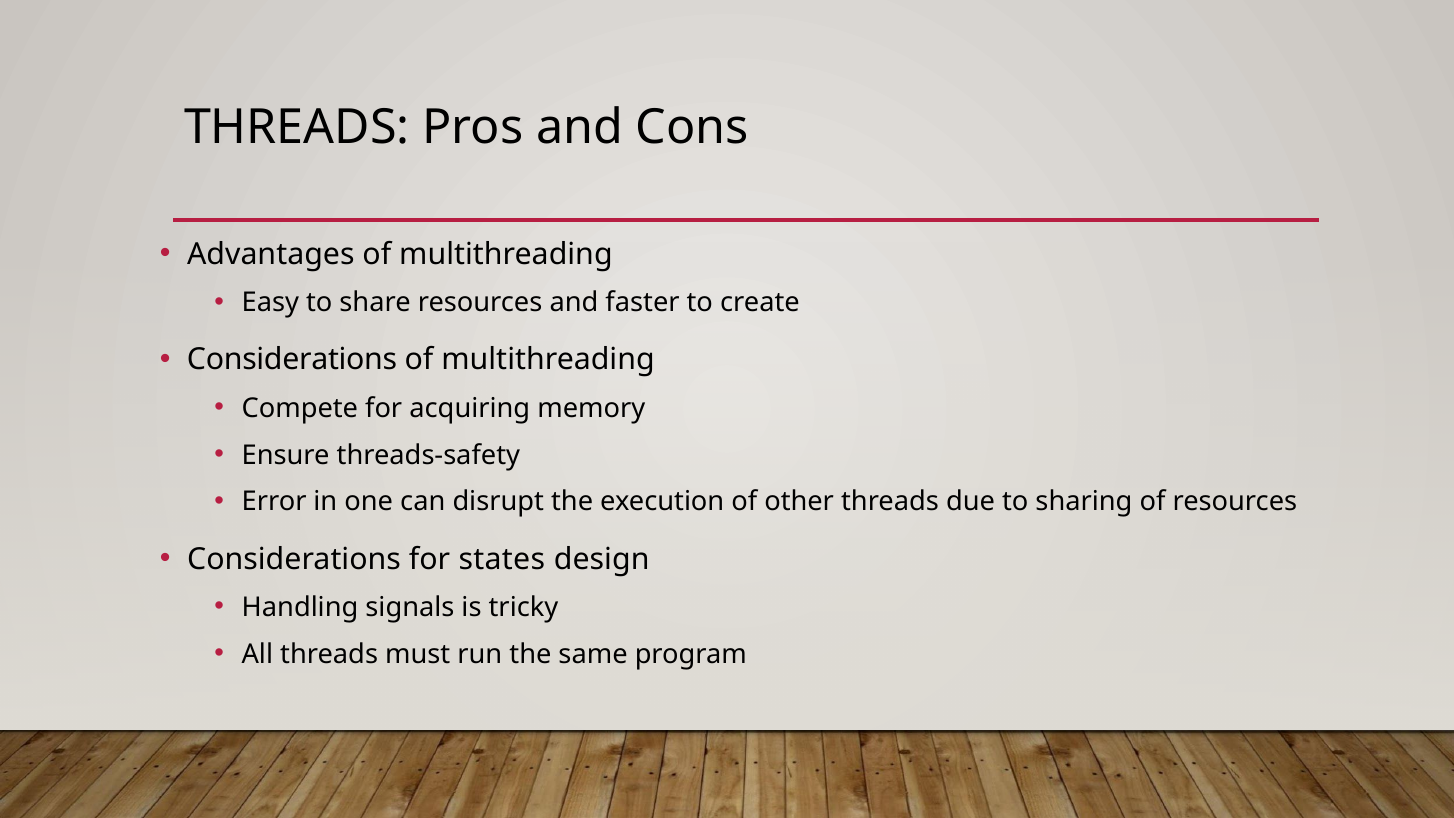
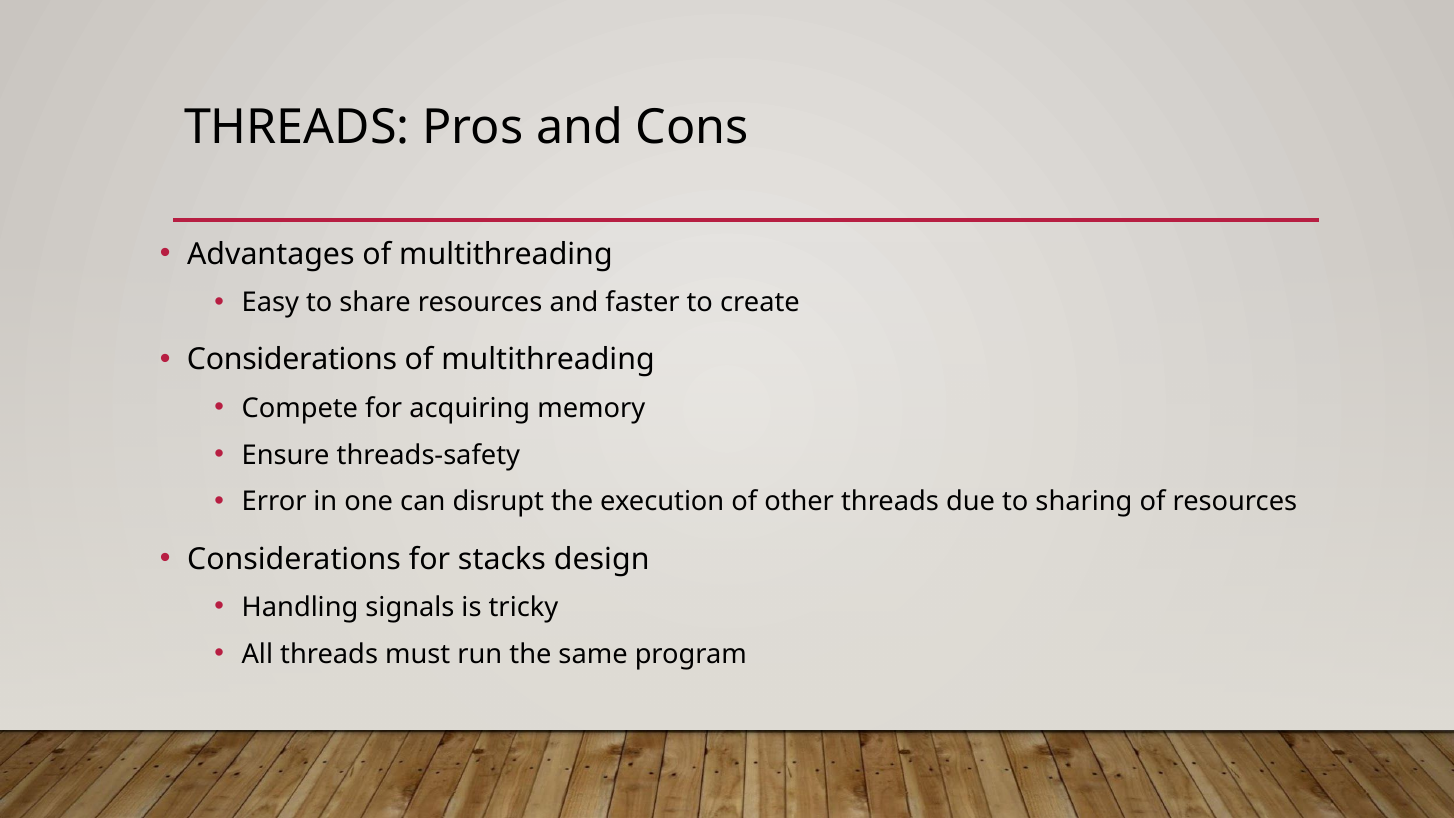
states: states -> stacks
